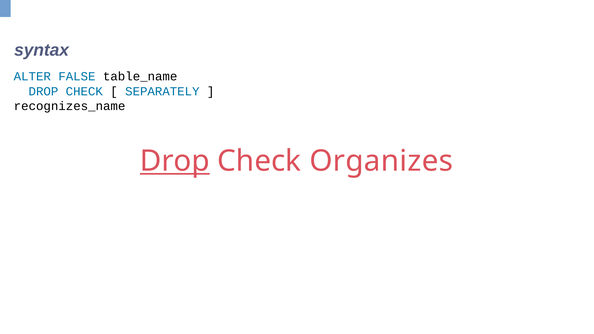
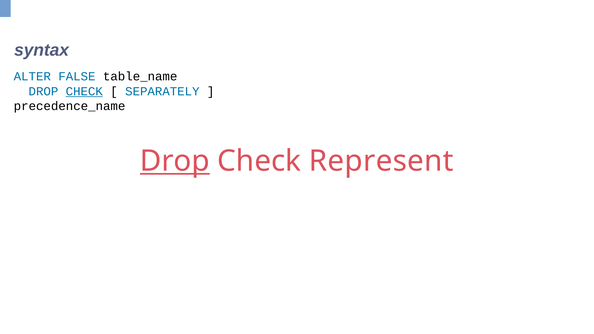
CHECK at (84, 91) underline: none -> present
recognizes_name: recognizes_name -> precedence_name
Organizes: Organizes -> Represent
